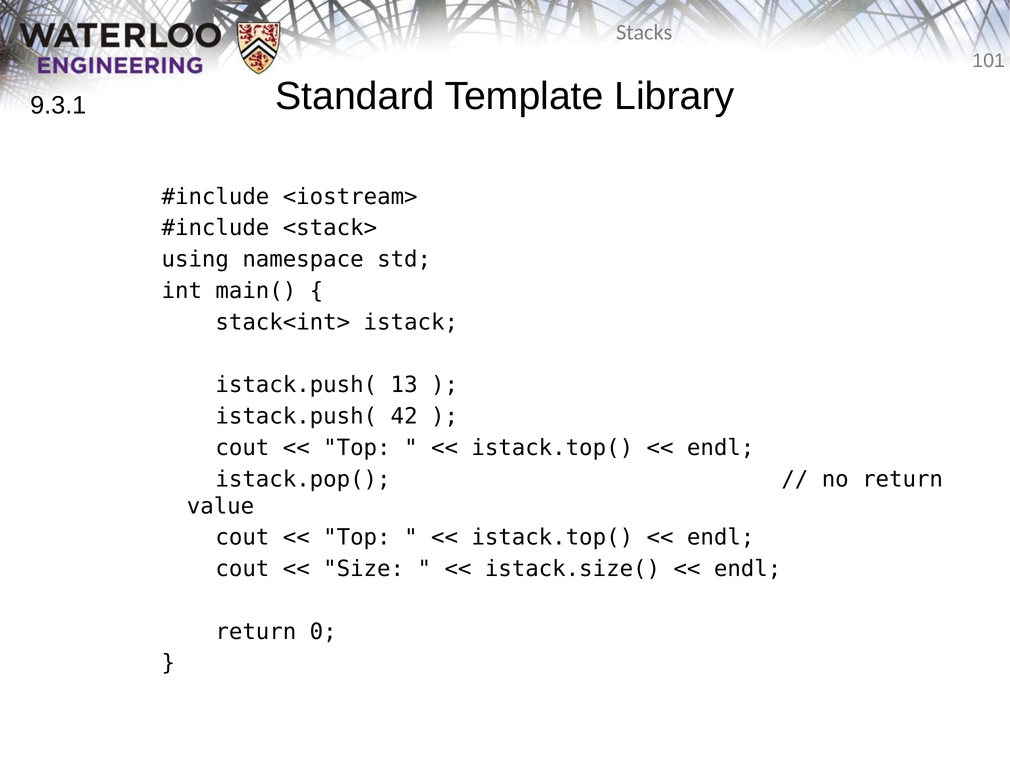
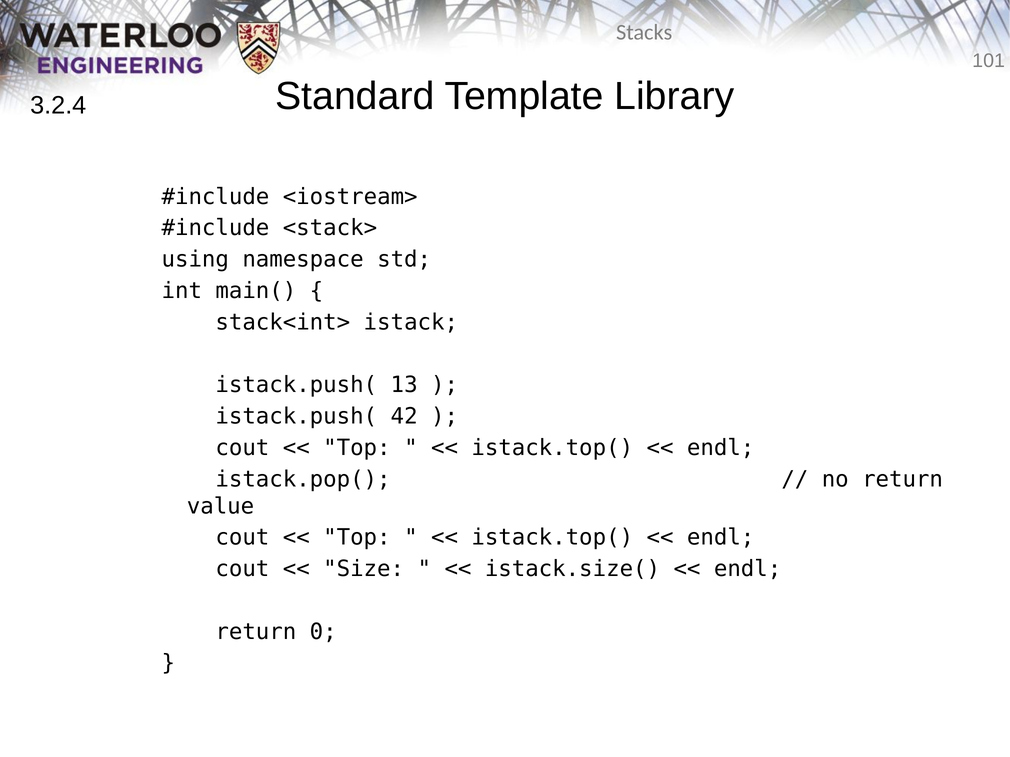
9.3.1: 9.3.1 -> 3.2.4
